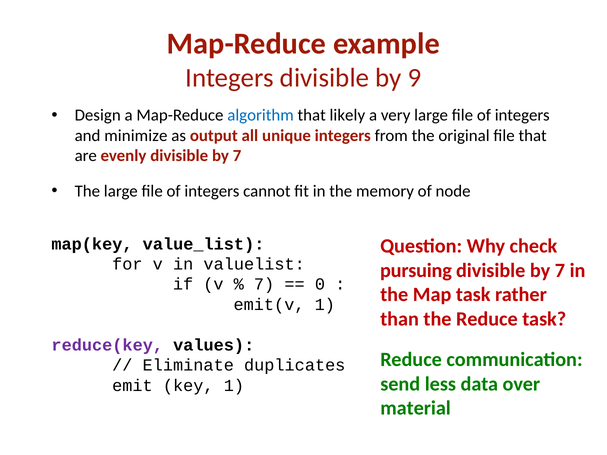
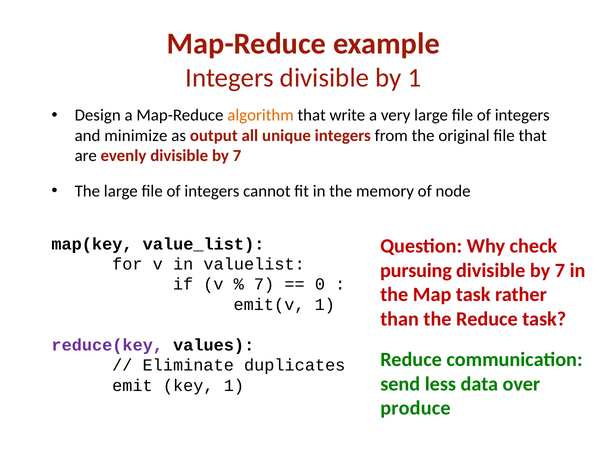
by 9: 9 -> 1
algorithm colour: blue -> orange
likely: likely -> write
material: material -> produce
